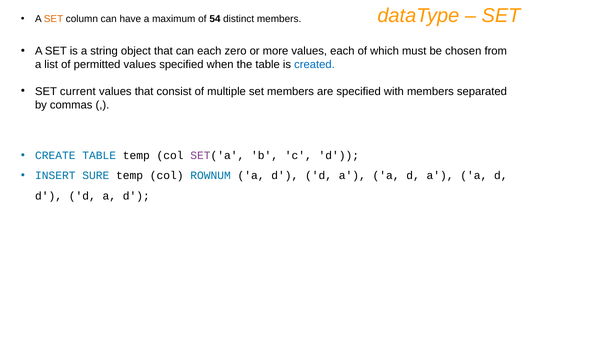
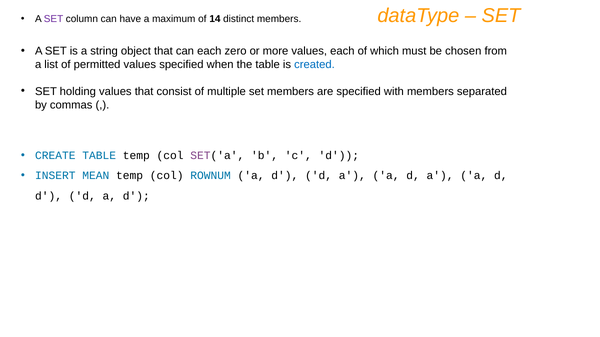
SET at (54, 19) colour: orange -> purple
54: 54 -> 14
current: current -> holding
SURE: SURE -> MEAN
